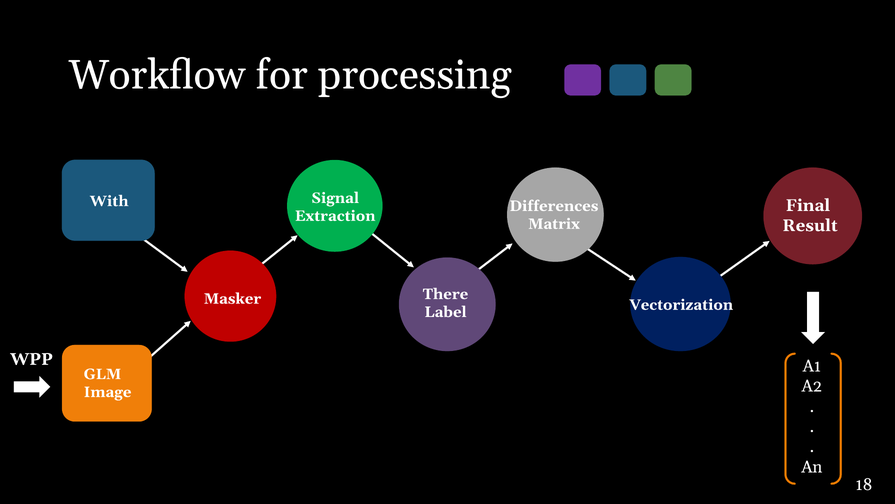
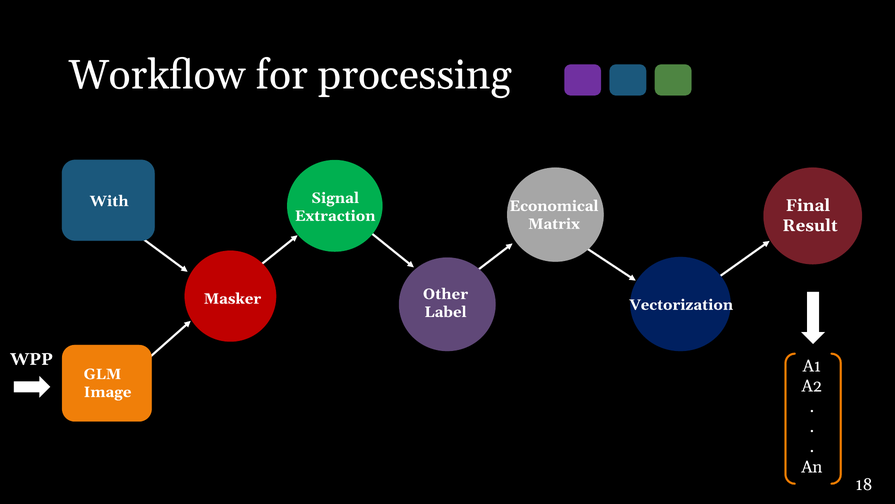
Differences: Differences -> Economical
There: There -> Other
